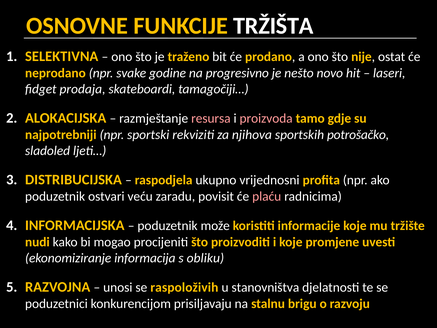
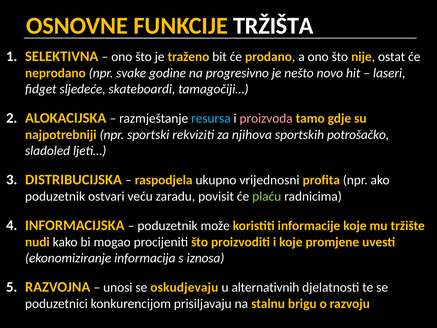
prodaja: prodaja -> sljedeće
resursa colour: pink -> light blue
plaću colour: pink -> light green
obliku: obliku -> iznosa
raspoloživih: raspoloživih -> oskudjevaju
stanovništva: stanovništva -> alternativnih
